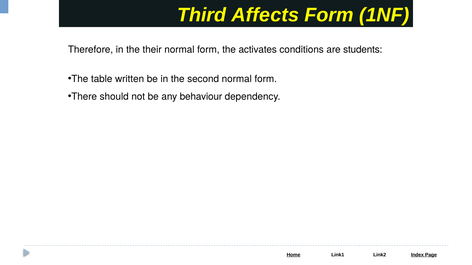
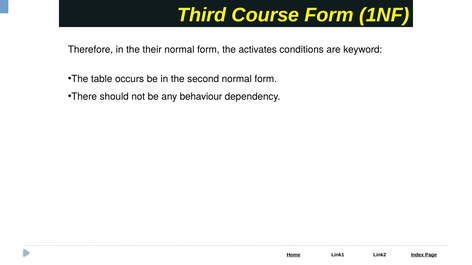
Affects: Affects -> Course
students: students -> keyword
written: written -> occurs
